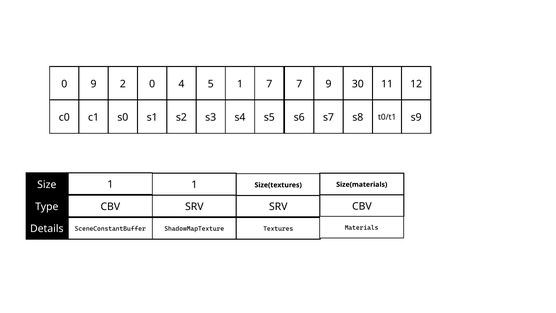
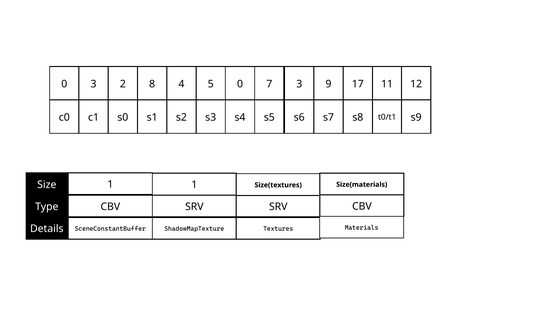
0 9: 9 -> 3
2 0: 0 -> 8
5 1: 1 -> 0
7 7: 7 -> 3
30: 30 -> 17
